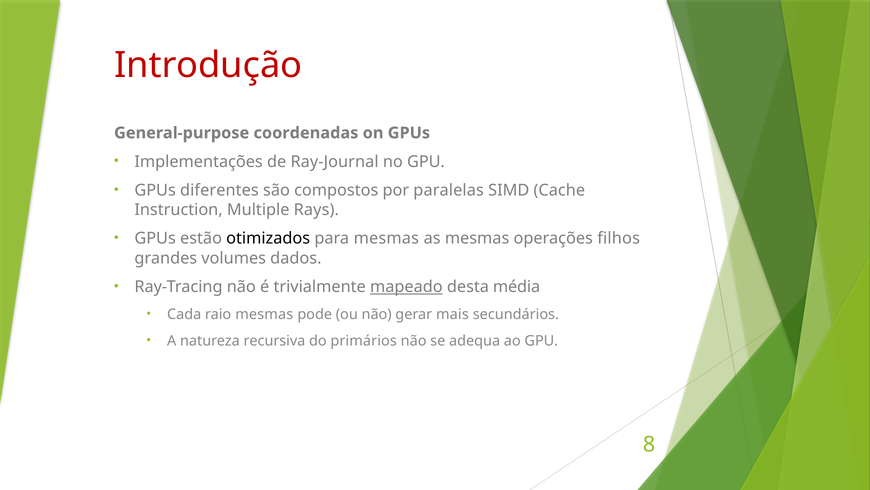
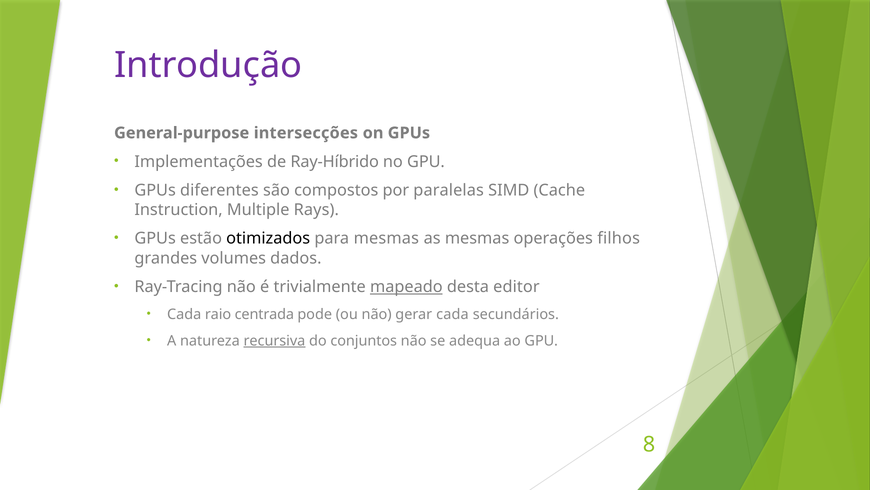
Introdução colour: red -> purple
coordenadas: coordenadas -> intersecções
Ray-Journal: Ray-Journal -> Ray-Híbrido
média: média -> editor
raio mesmas: mesmas -> centrada
gerar mais: mais -> cada
recursiva underline: none -> present
primários: primários -> conjuntos
